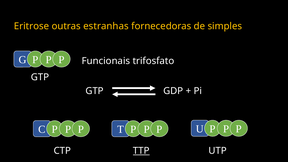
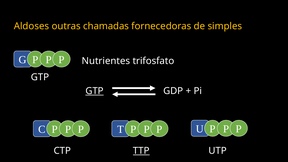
Eritrose: Eritrose -> Aldoses
estranhas: estranhas -> chamadas
Funcionais: Funcionais -> Nutrientes
GTP at (94, 91) underline: none -> present
